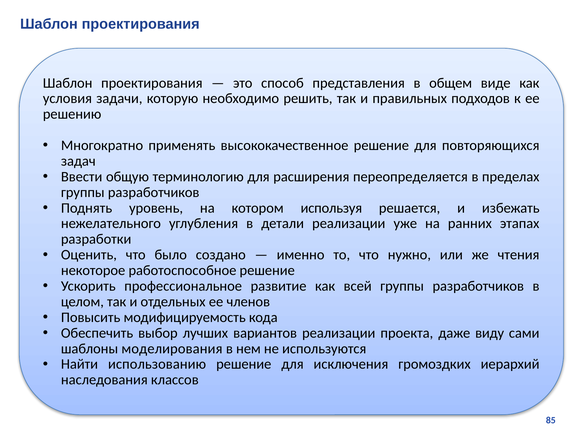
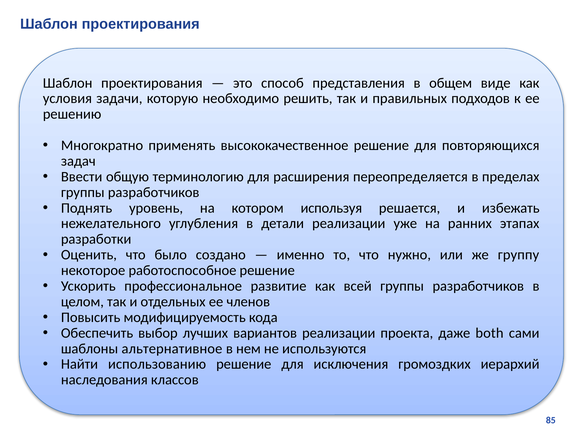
чтения: чтения -> группу
виду: виду -> both
моделирования: моделирования -> альтернативное
